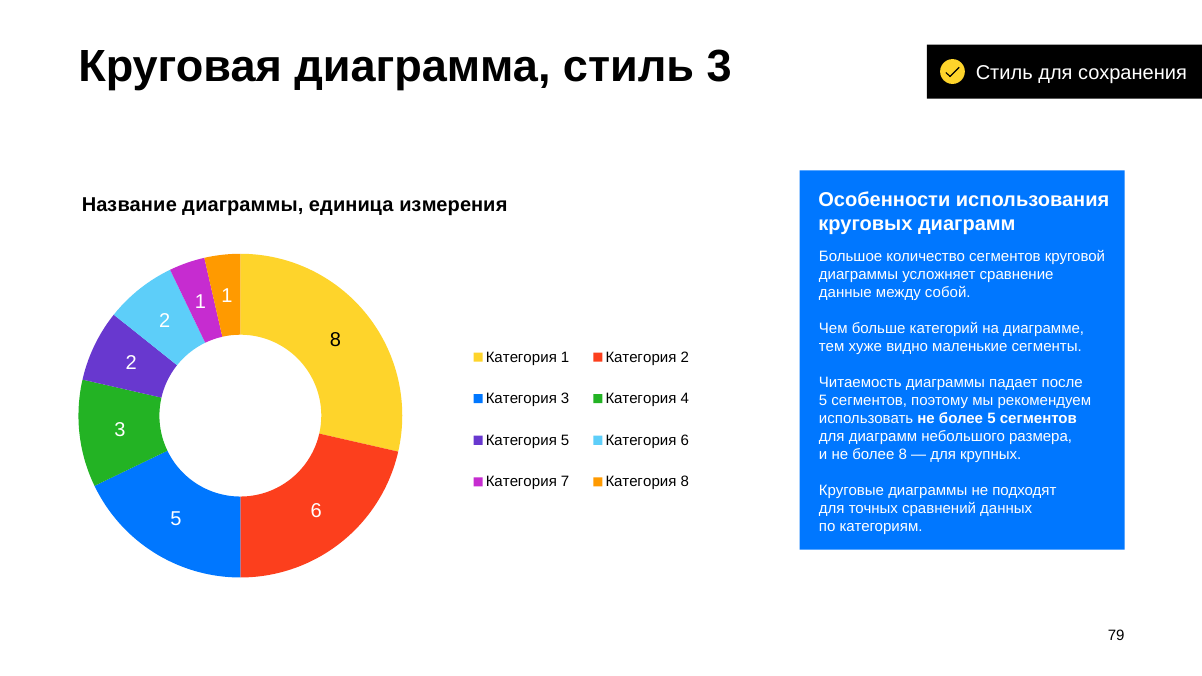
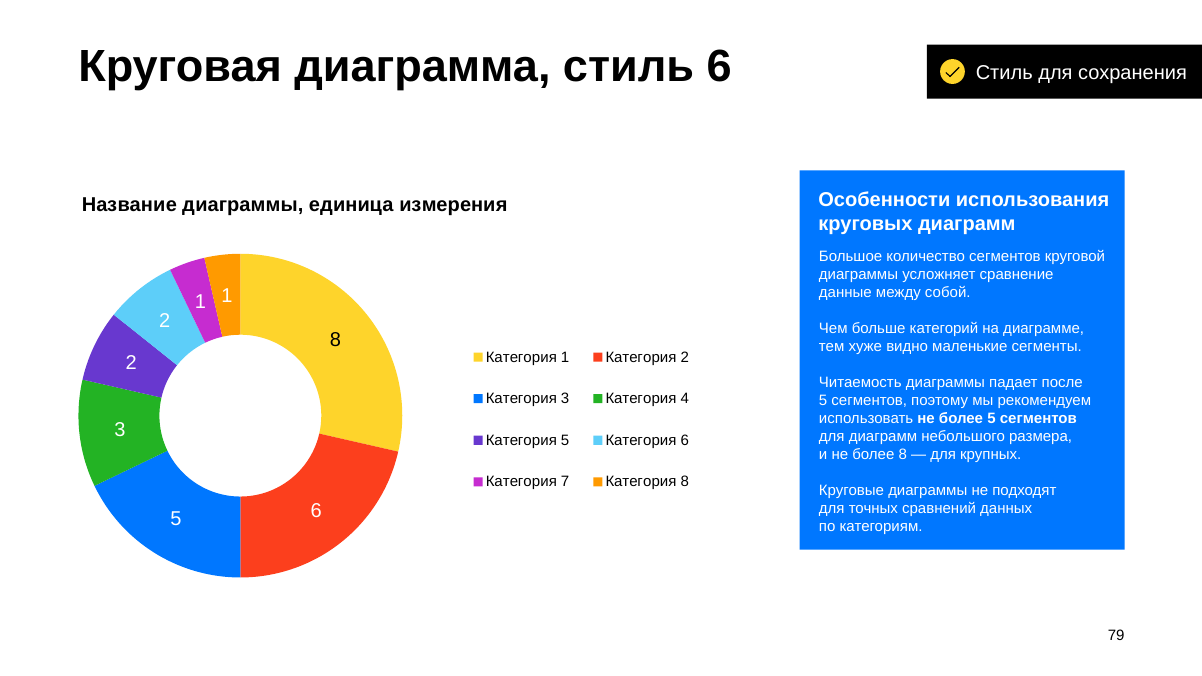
стиль 3: 3 -> 6
